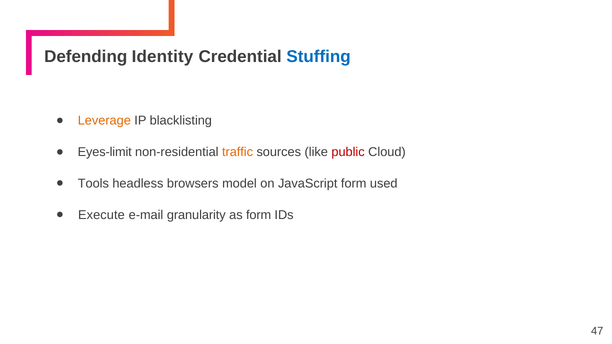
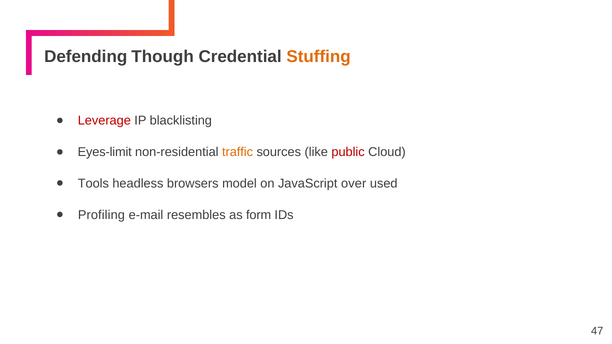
Identity: Identity -> Though
Stuffing colour: blue -> orange
Leverage colour: orange -> red
JavaScript form: form -> over
Execute: Execute -> Profiling
granularity: granularity -> resembles
